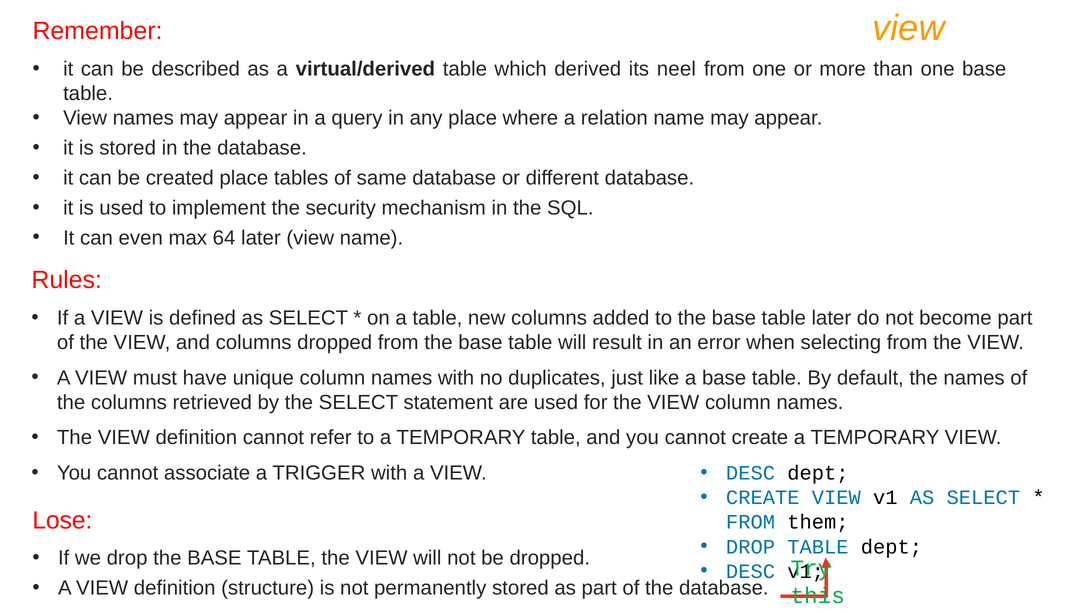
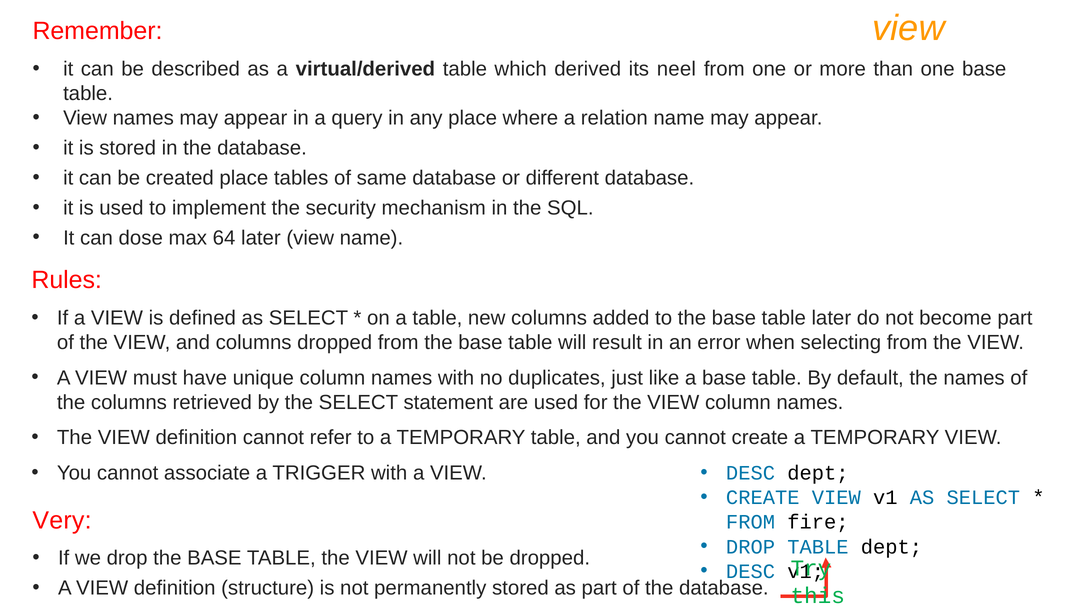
even: even -> dose
Lose: Lose -> Very
them: them -> fire
